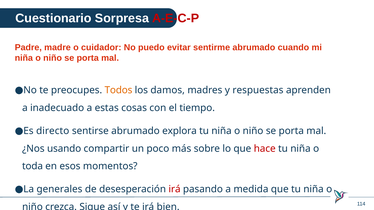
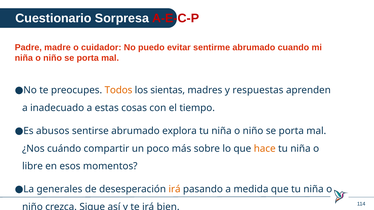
damos: damos -> sientas
directo: directo -> abusos
usando: usando -> cuándo
hace colour: red -> orange
toda: toda -> libre
irá at (175, 189) colour: red -> orange
